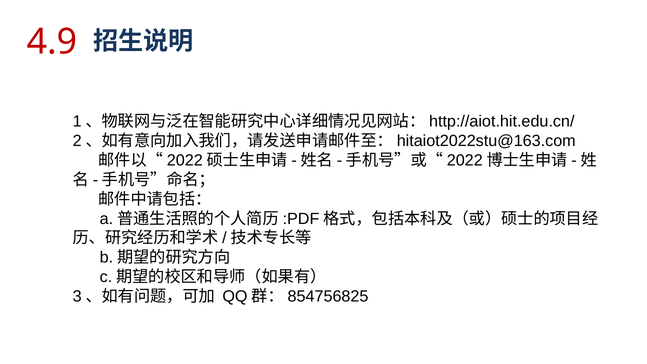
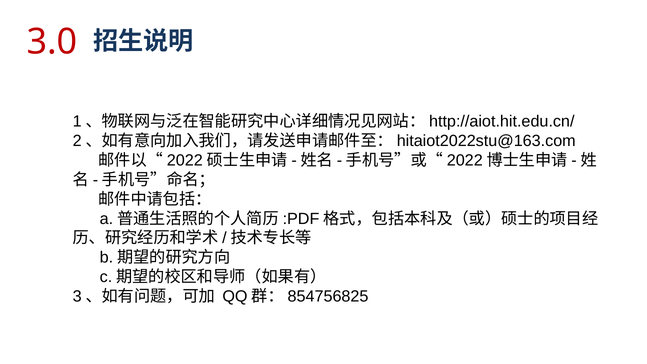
4.9: 4.9 -> 3.0
